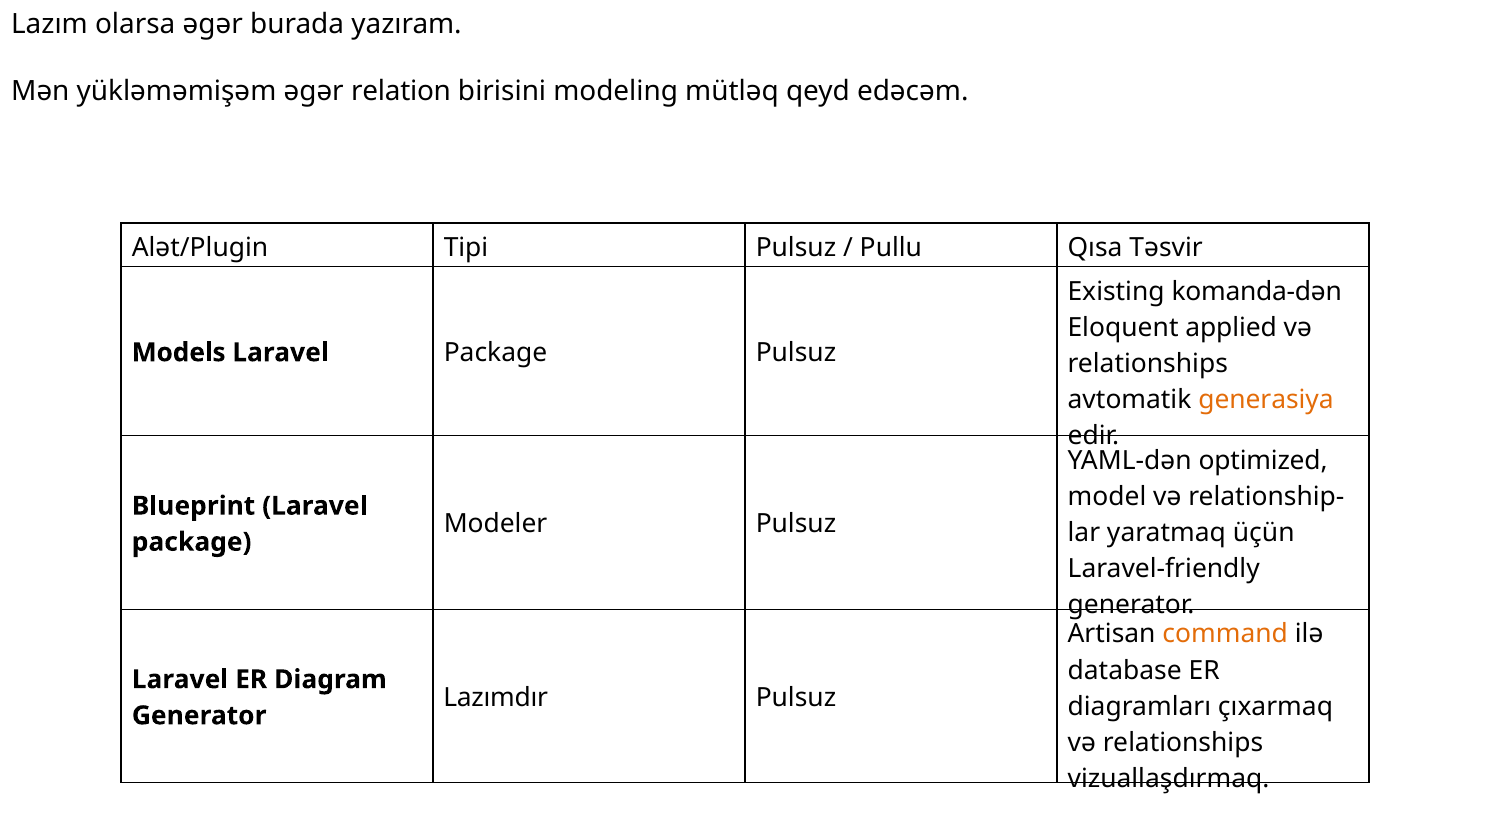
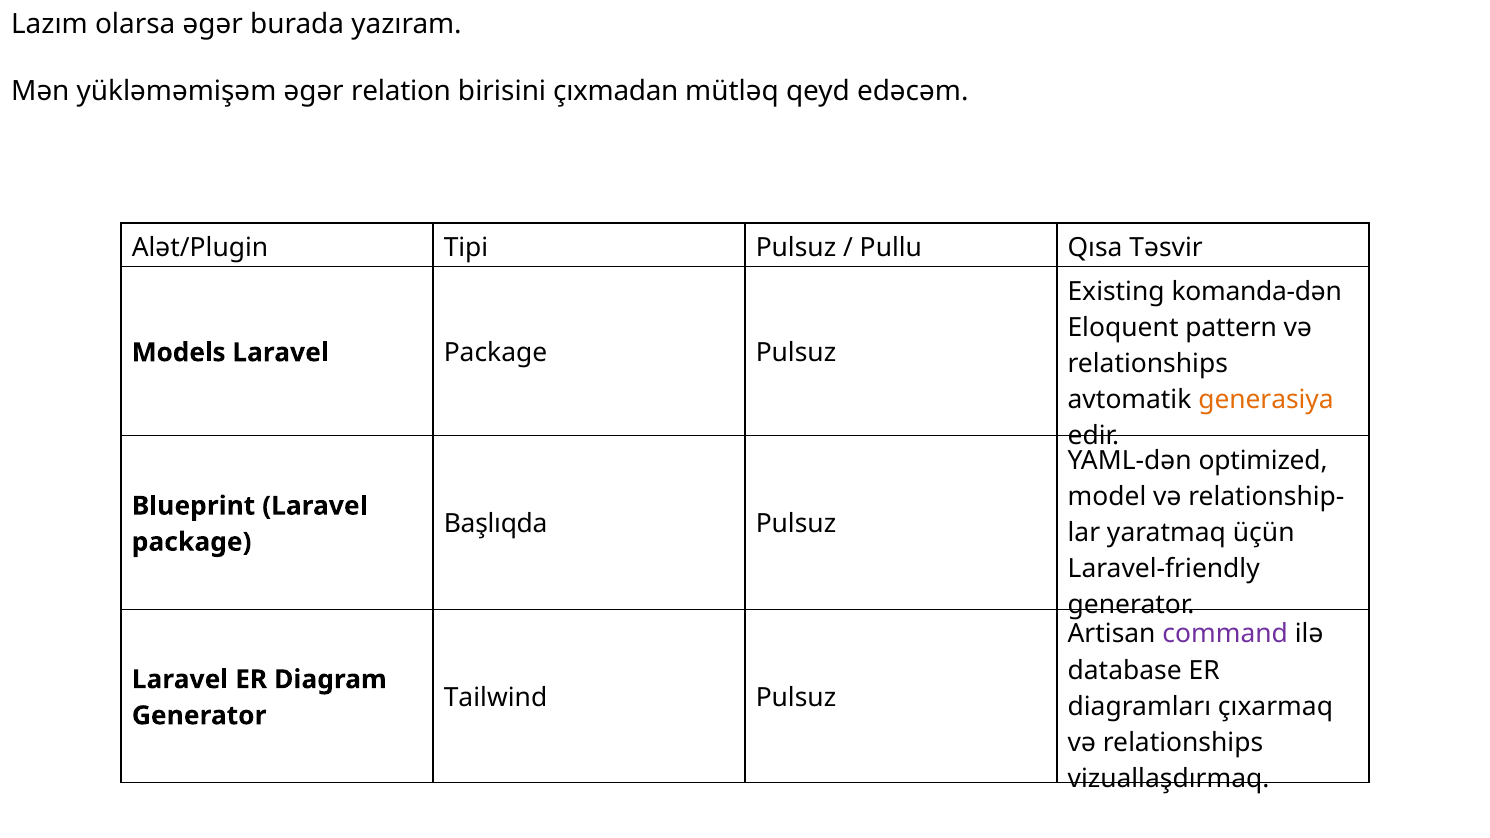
modeling: modeling -> çıxmadan
applied: applied -> pattern
Modeler: Modeler -> Başlıqda
command colour: orange -> purple
Lazımdır: Lazımdır -> Tailwind
